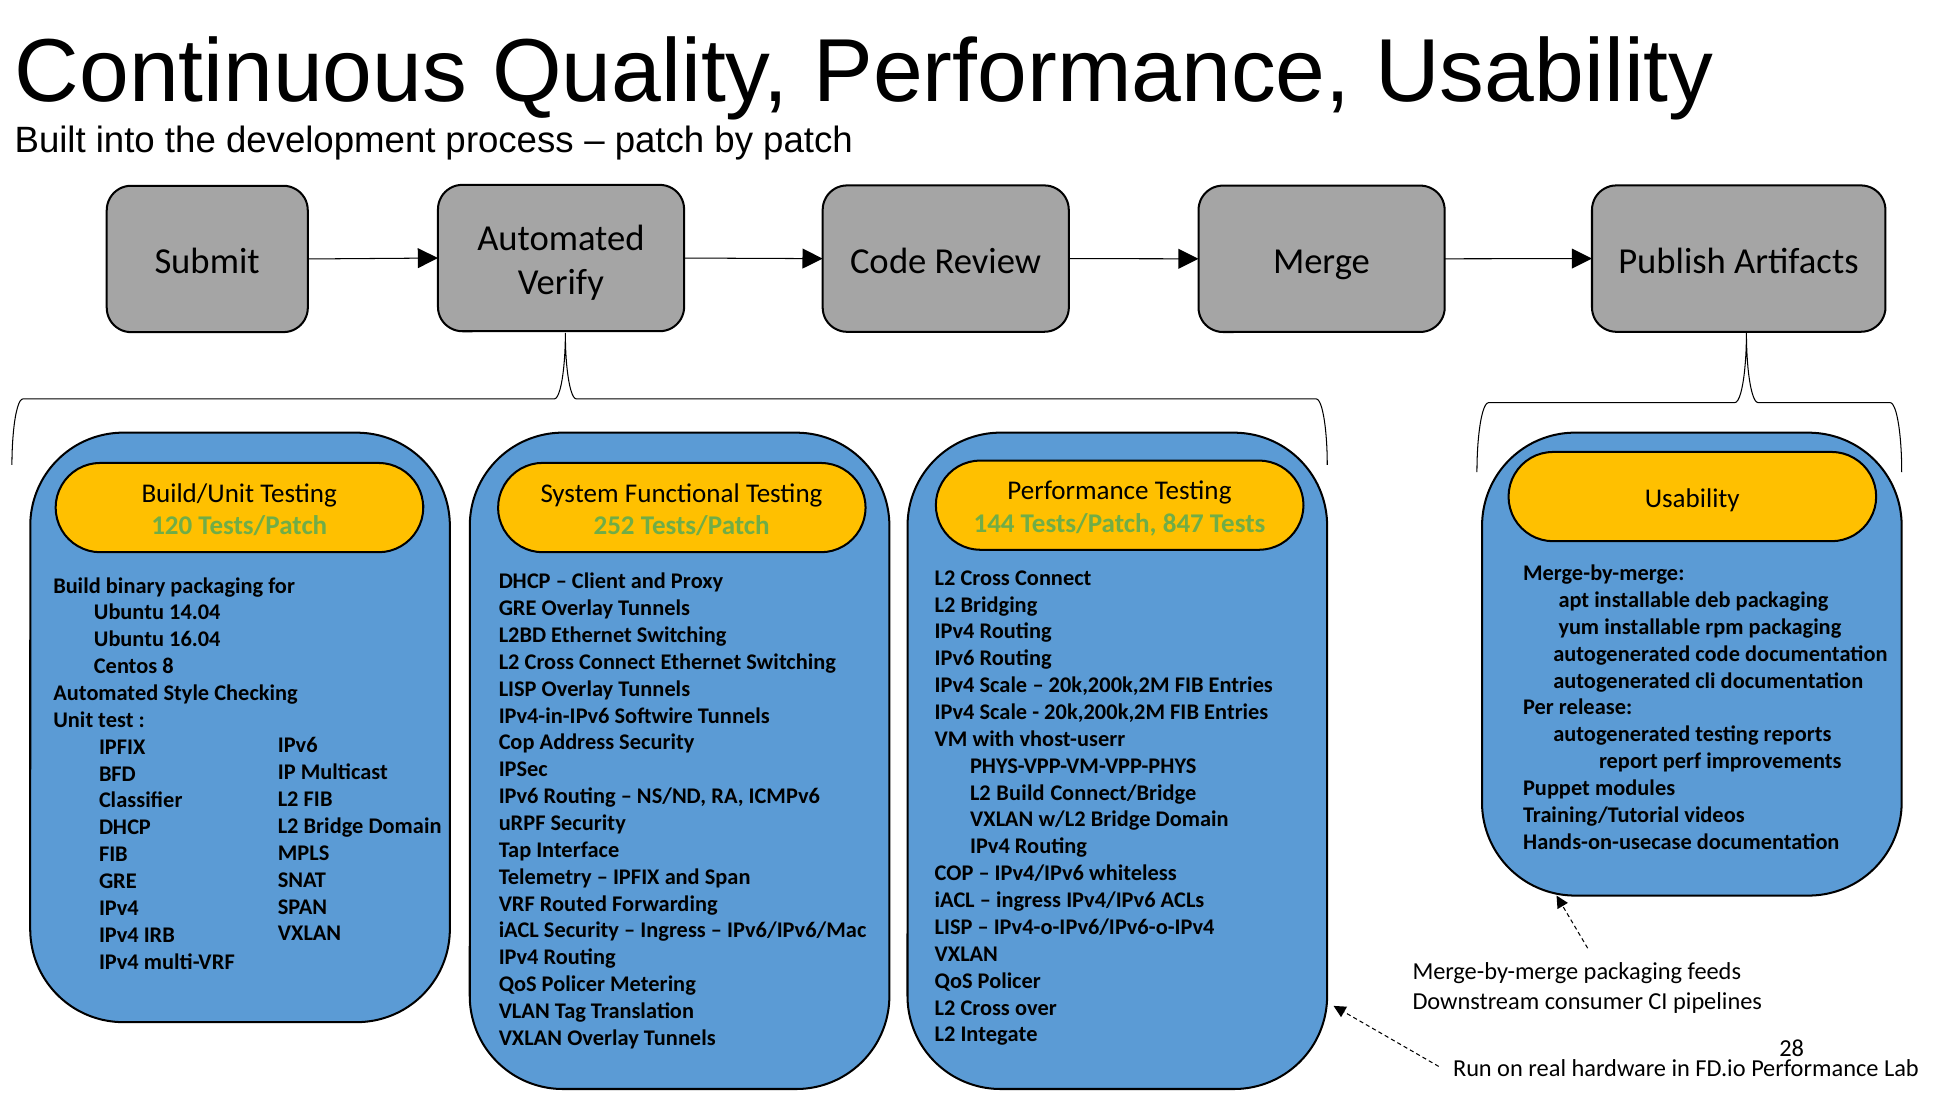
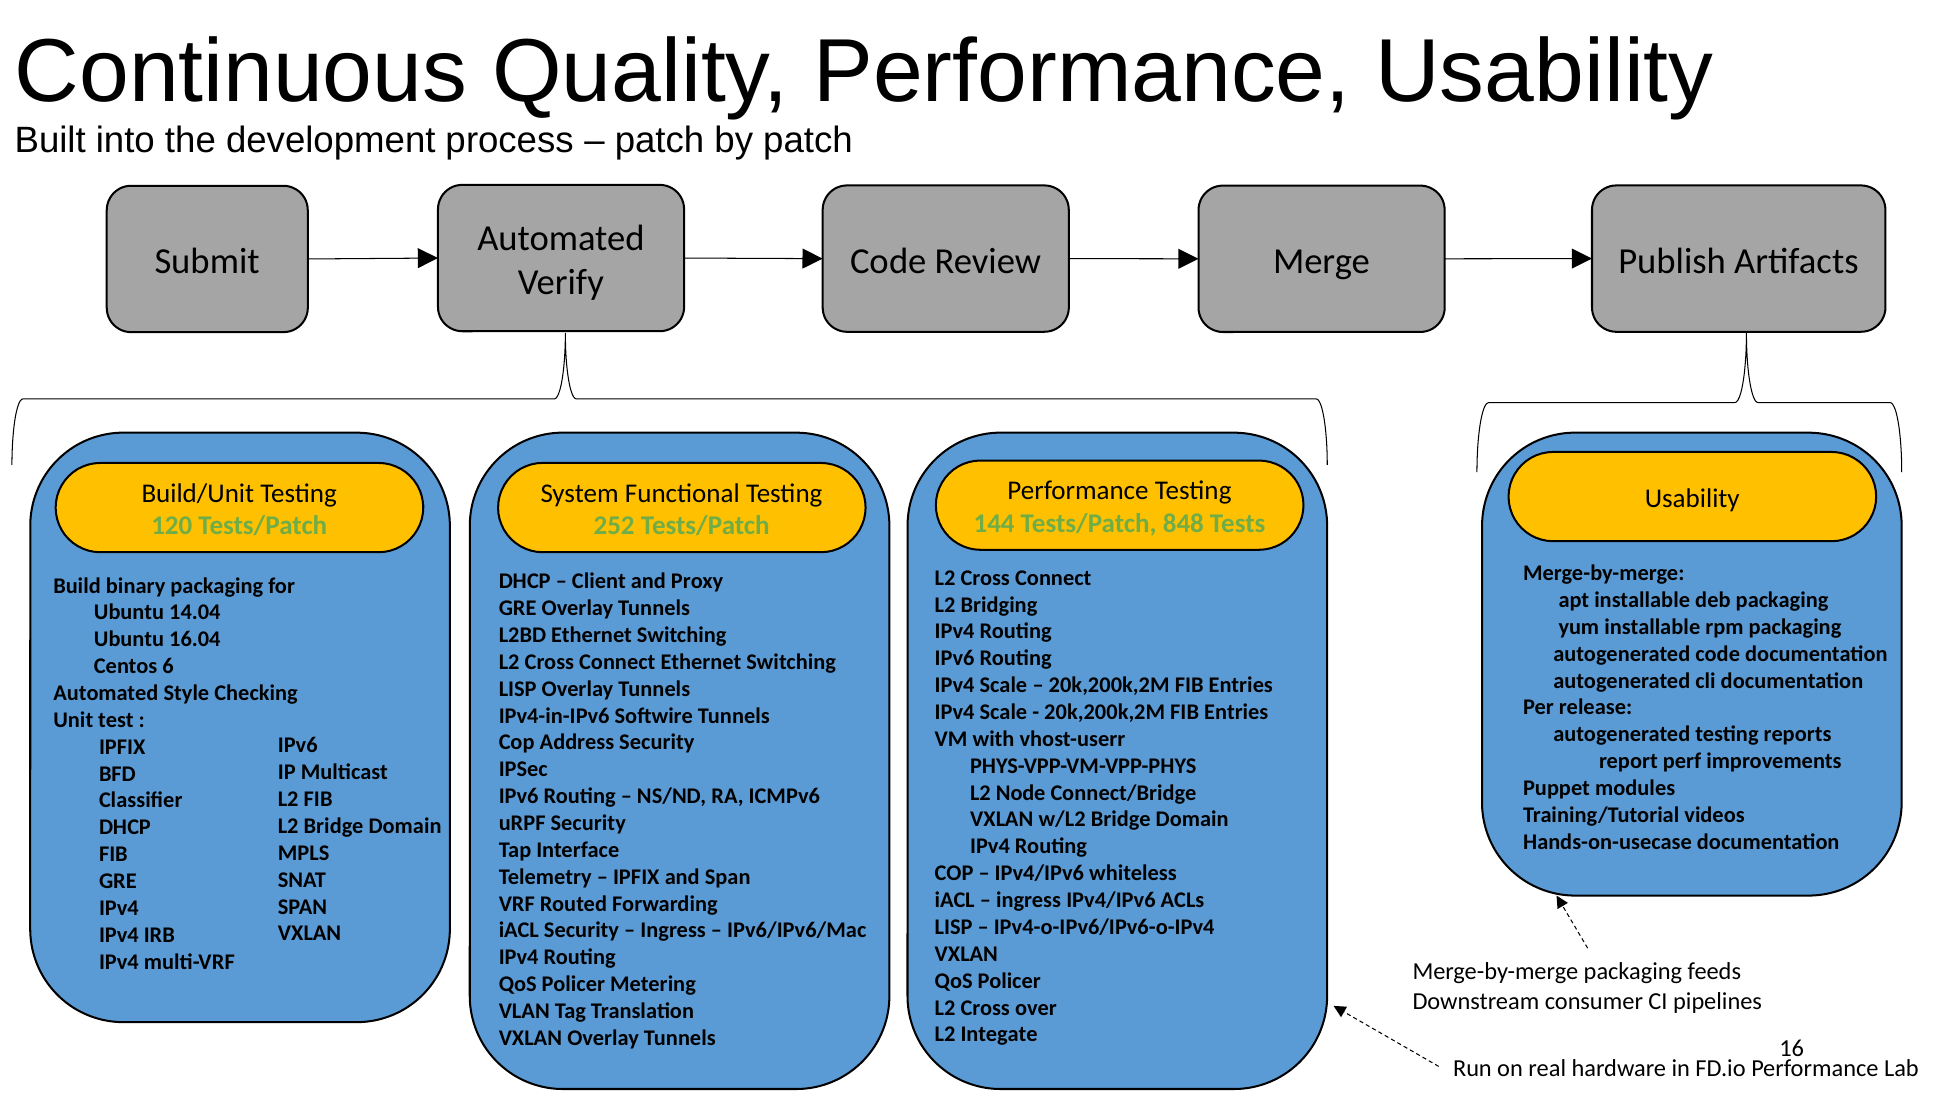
847: 847 -> 848
8: 8 -> 6
L2 Build: Build -> Node
28: 28 -> 16
